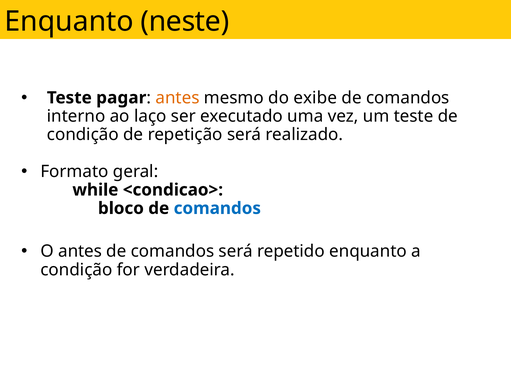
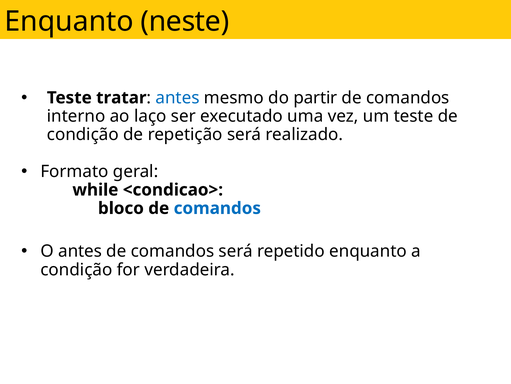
pagar: pagar -> tratar
antes at (178, 98) colour: orange -> blue
exibe: exibe -> partir
